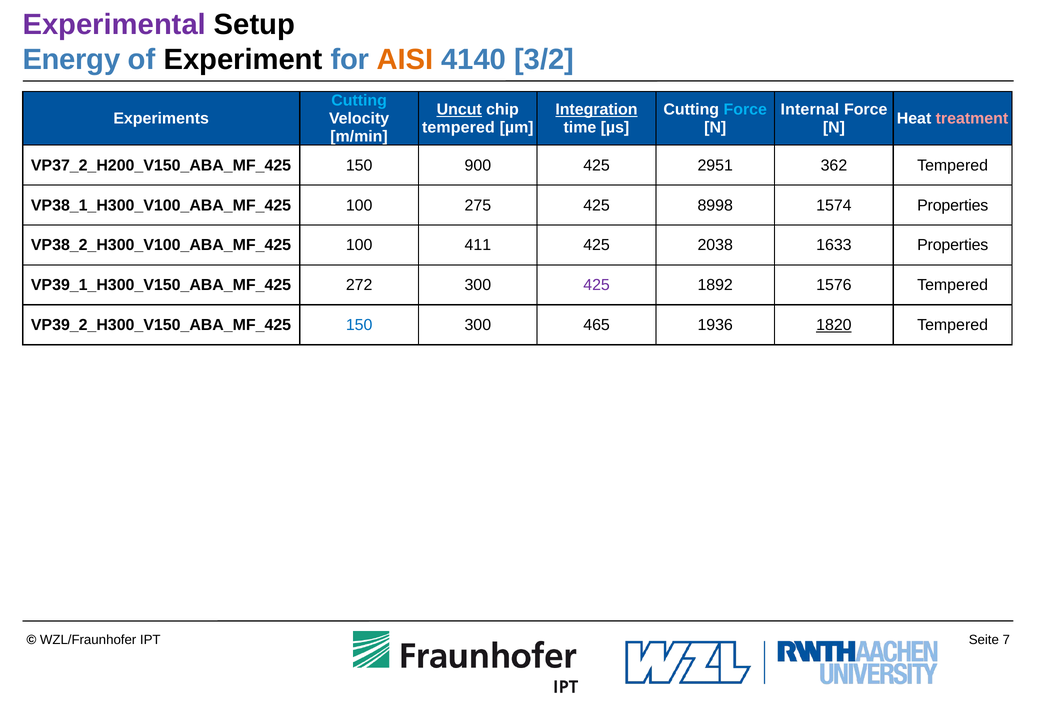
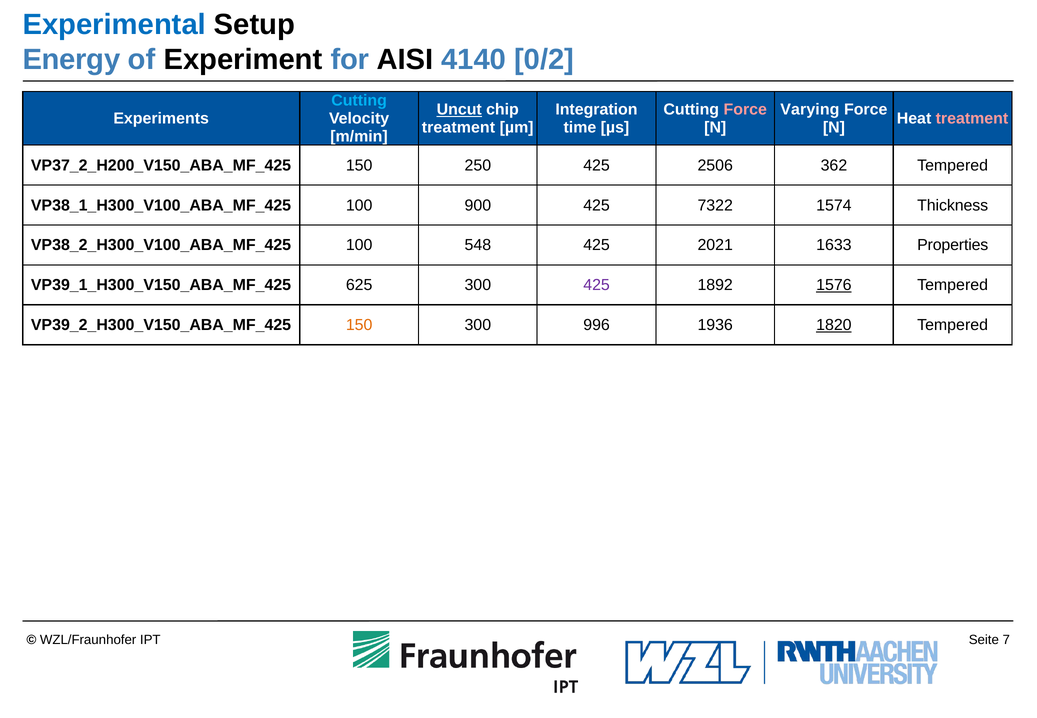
Experimental colour: purple -> blue
AISI colour: orange -> black
3/2: 3/2 -> 0/2
Integration underline: present -> none
Force at (745, 110) colour: light blue -> pink
Internal: Internal -> Varying
tempered at (458, 127): tempered -> treatment
900: 900 -> 250
2951: 2951 -> 2506
275: 275 -> 900
8998: 8998 -> 7322
1574 Properties: Properties -> Thickness
411: 411 -> 548
2038: 2038 -> 2021
272: 272 -> 625
1576 underline: none -> present
150 at (359, 325) colour: blue -> orange
465: 465 -> 996
